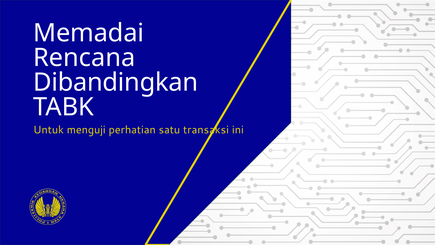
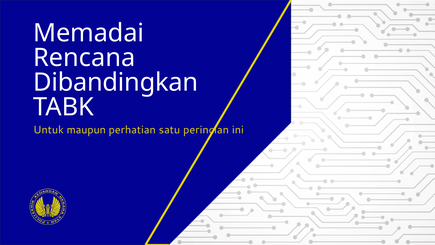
menguji: menguji -> maupun
transaksi: transaksi -> perincian
